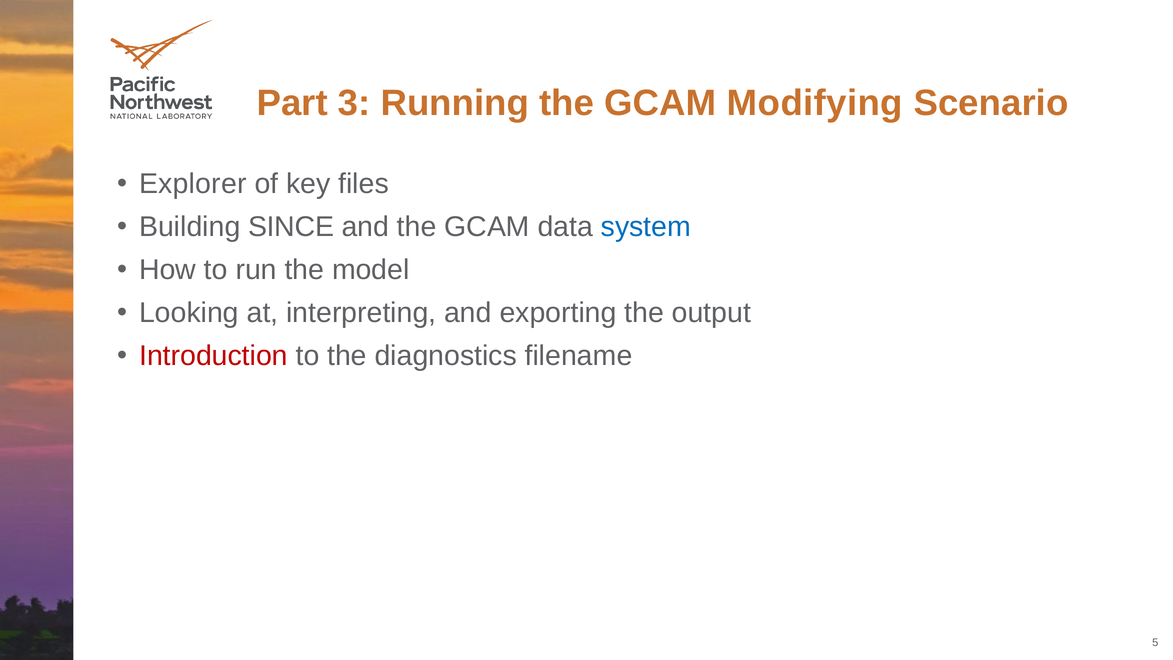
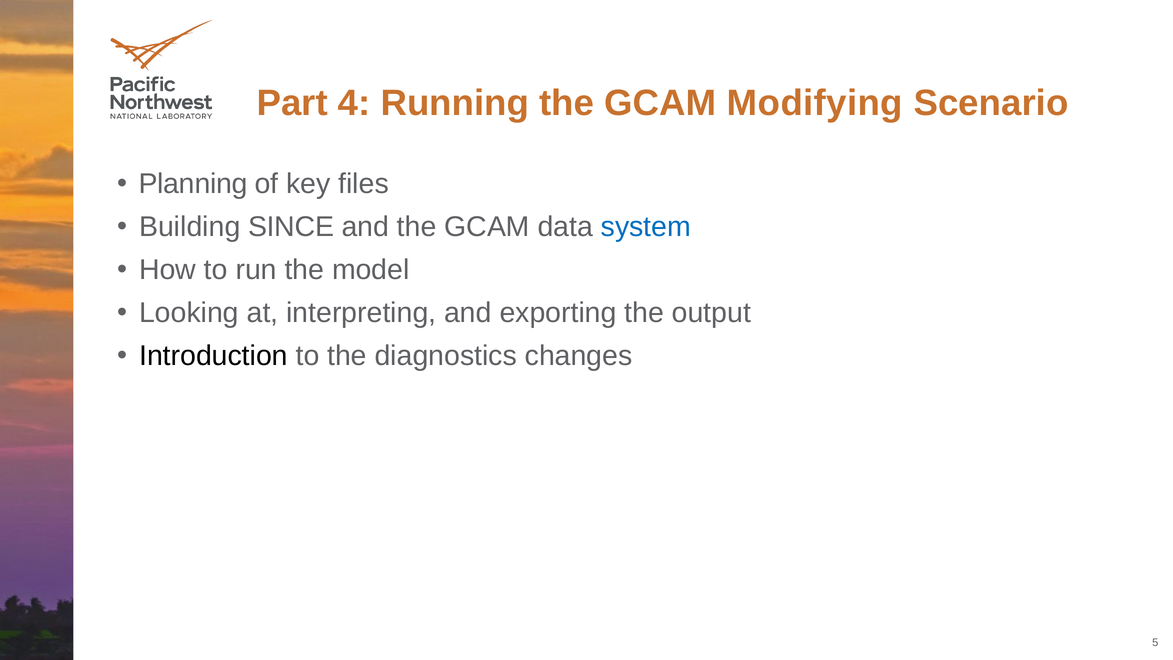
3: 3 -> 4
Explorer: Explorer -> Planning
Introduction colour: red -> black
filename: filename -> changes
